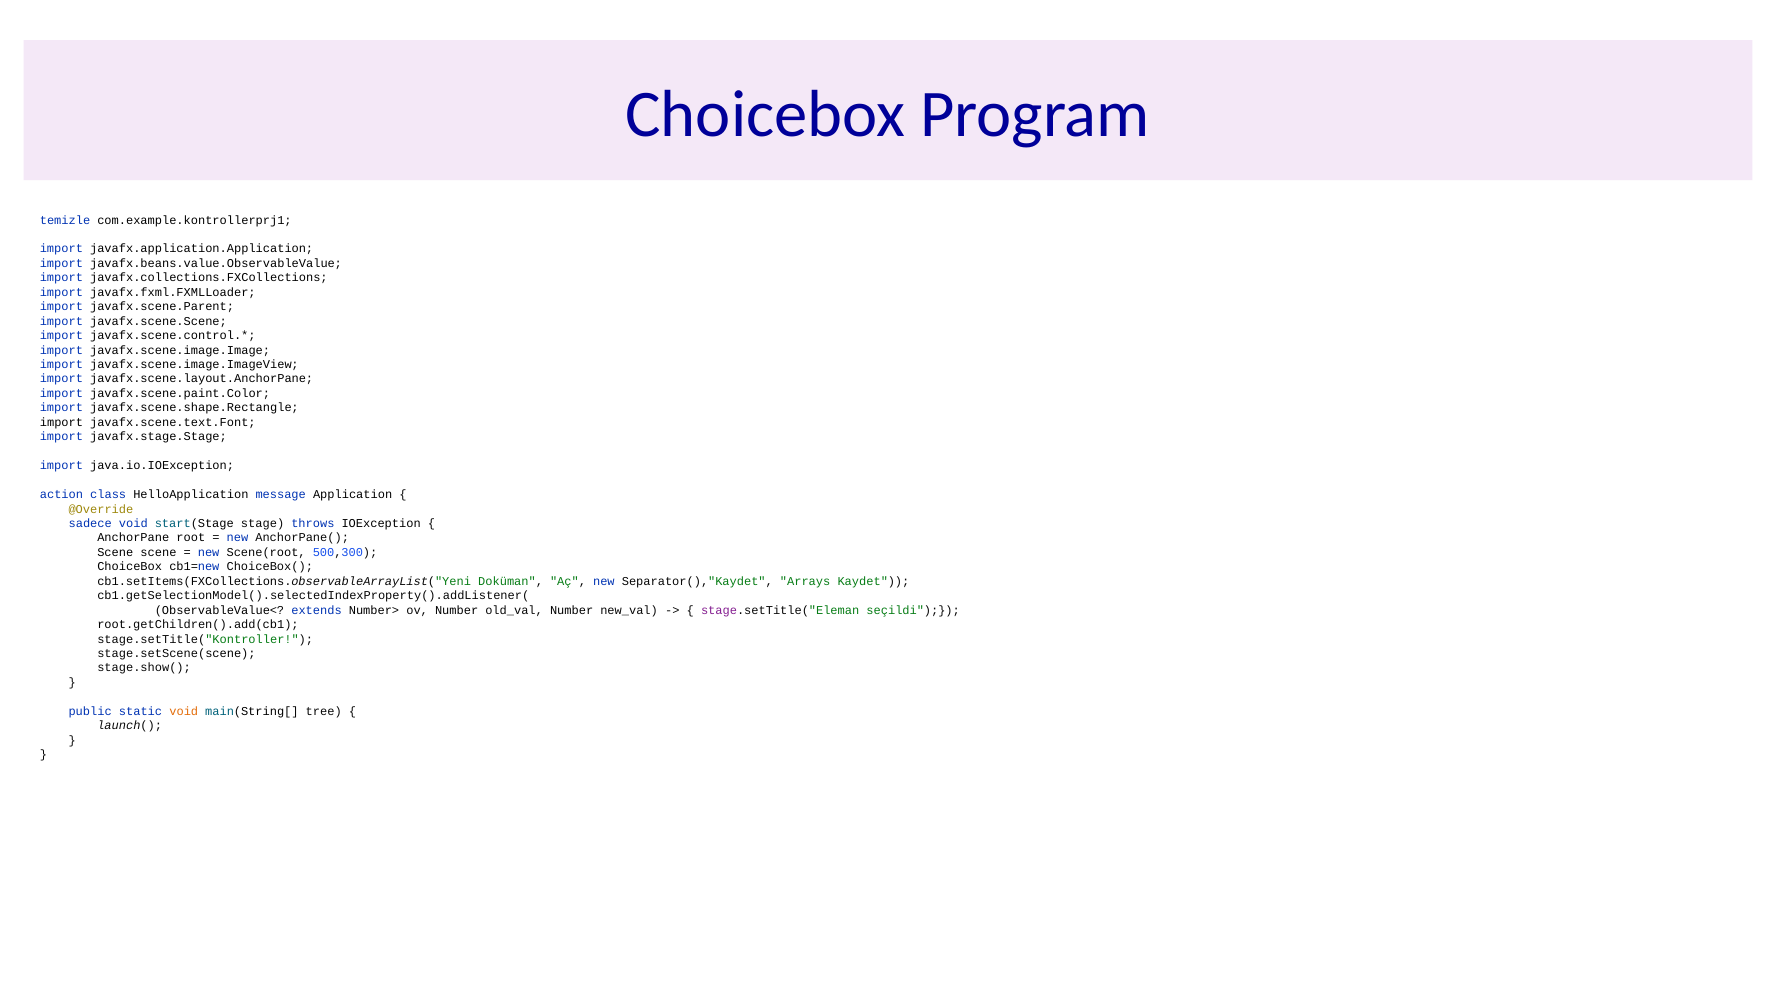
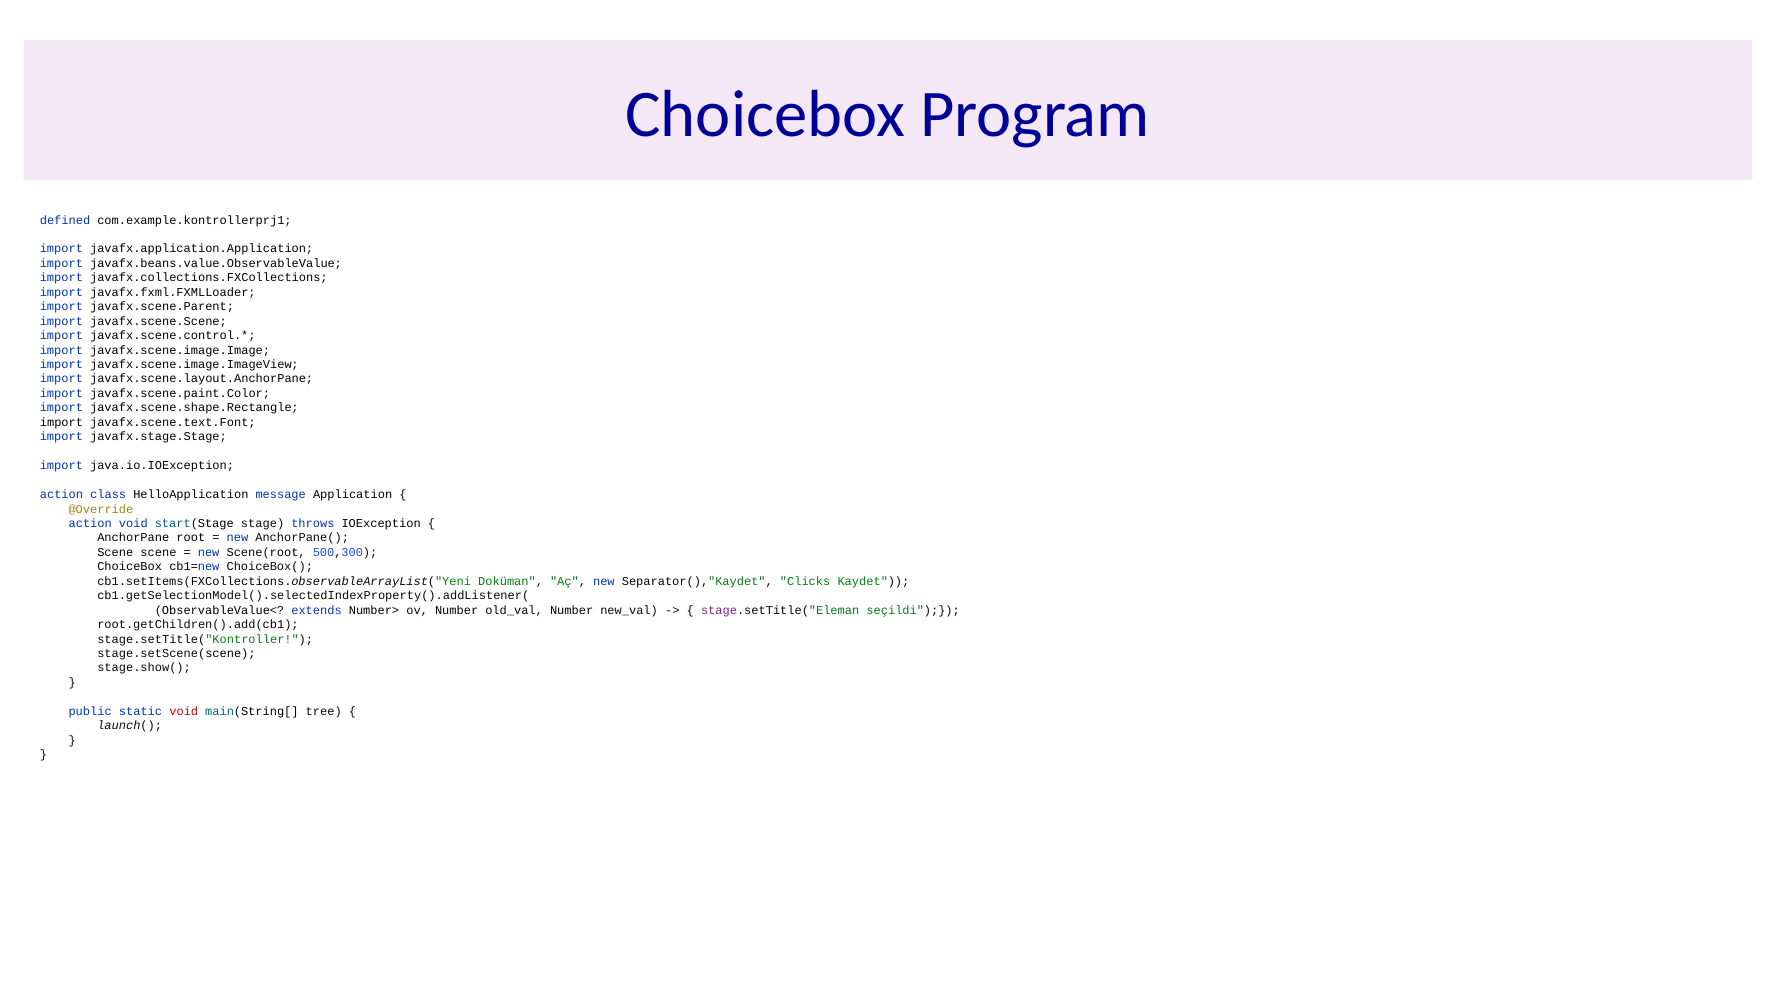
temizle: temizle -> defined
sadece at (90, 523): sadece -> action
Arrays: Arrays -> Clicks
void at (184, 711) colour: orange -> red
